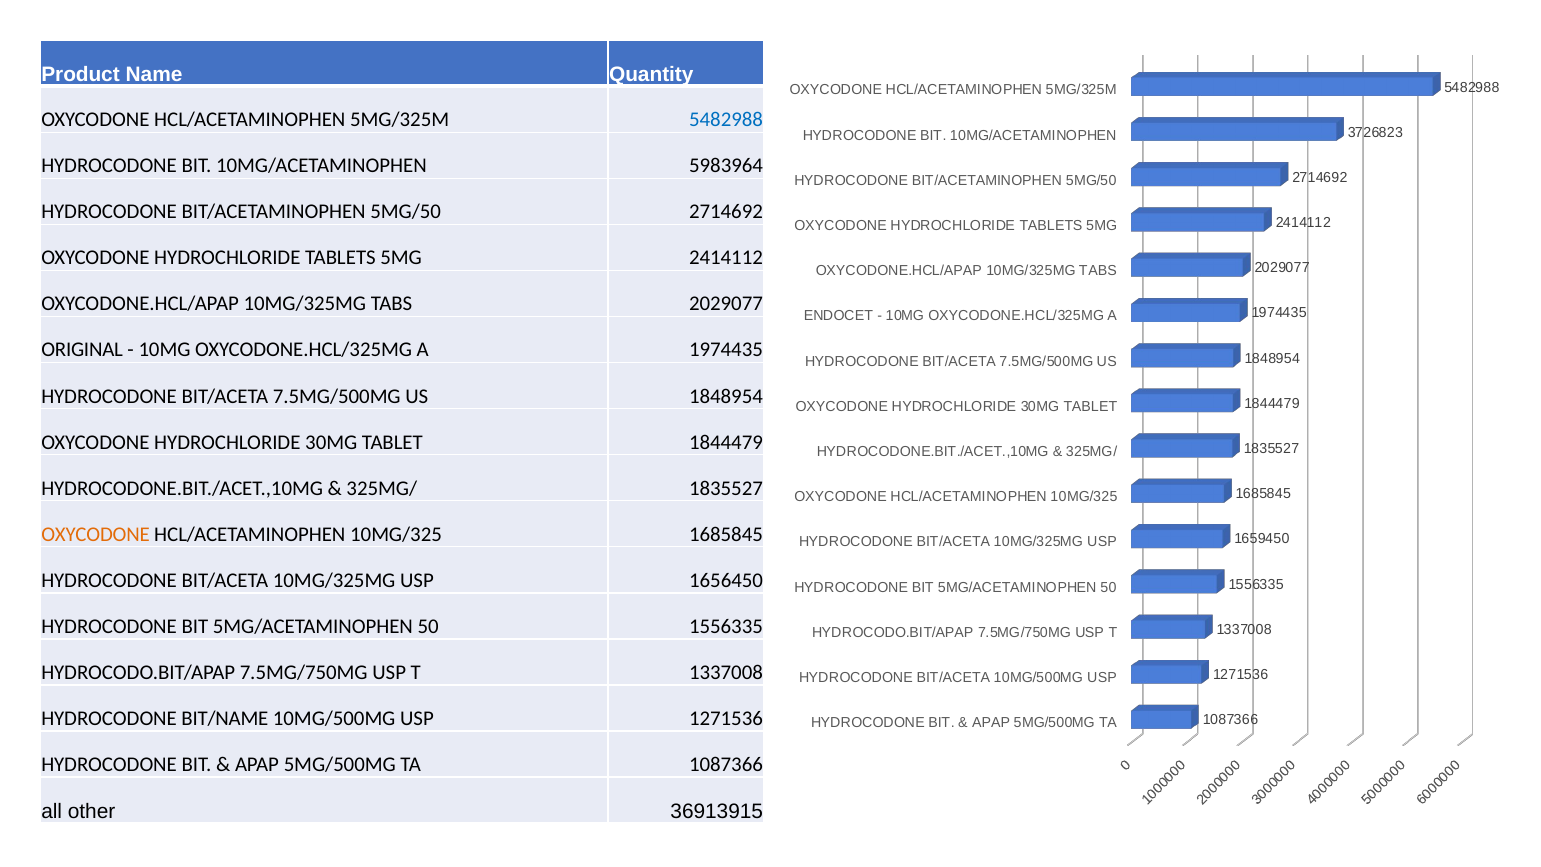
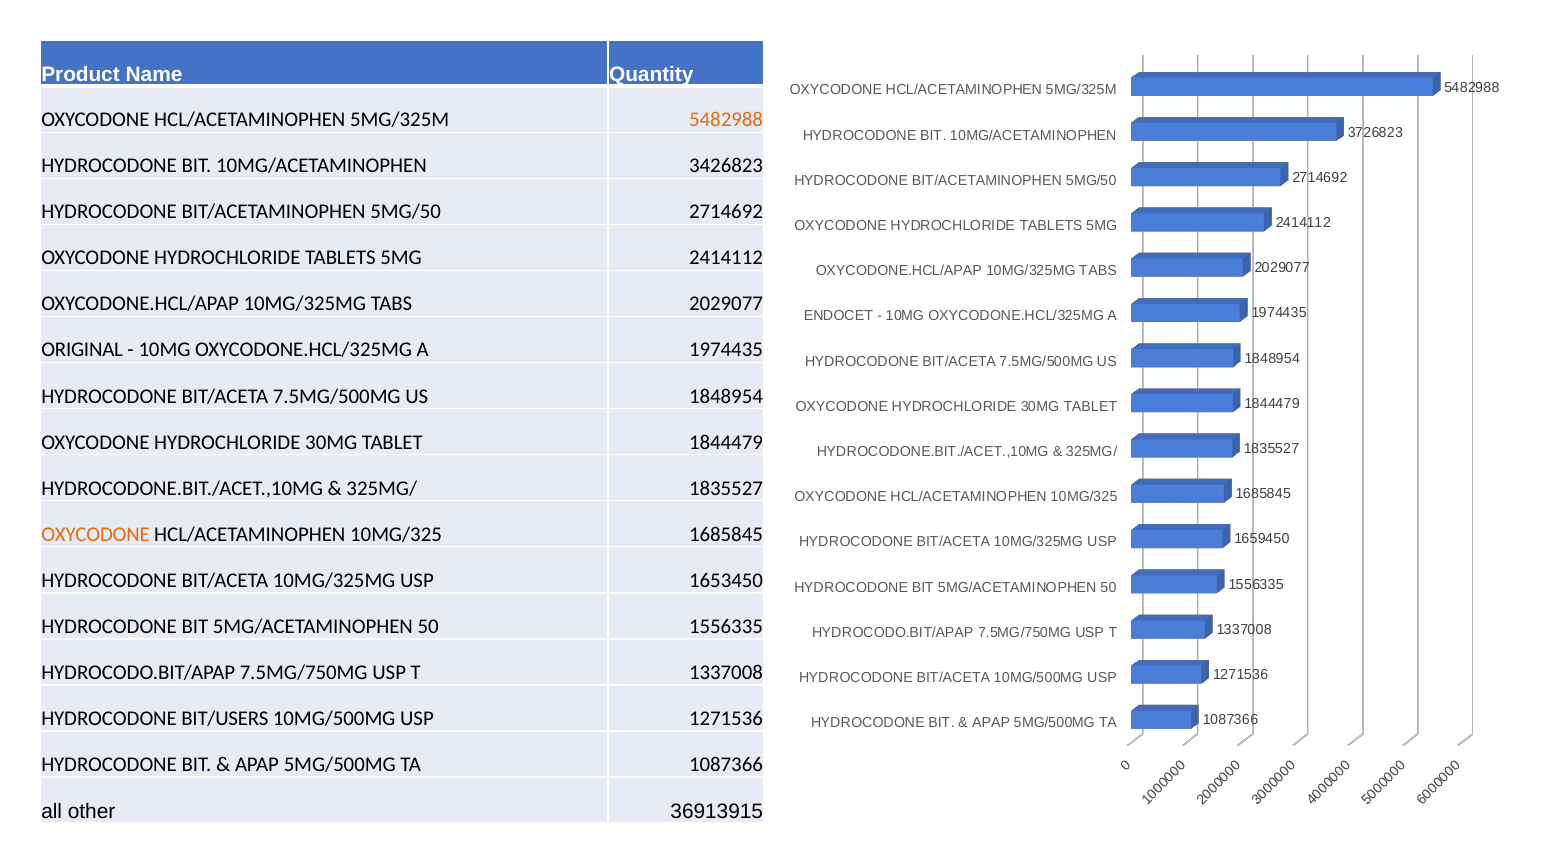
5482988 at (726, 120) colour: blue -> orange
5983964: 5983964 -> 3426823
1656450: 1656450 -> 1653450
BIT/NAME: BIT/NAME -> BIT/USERS
